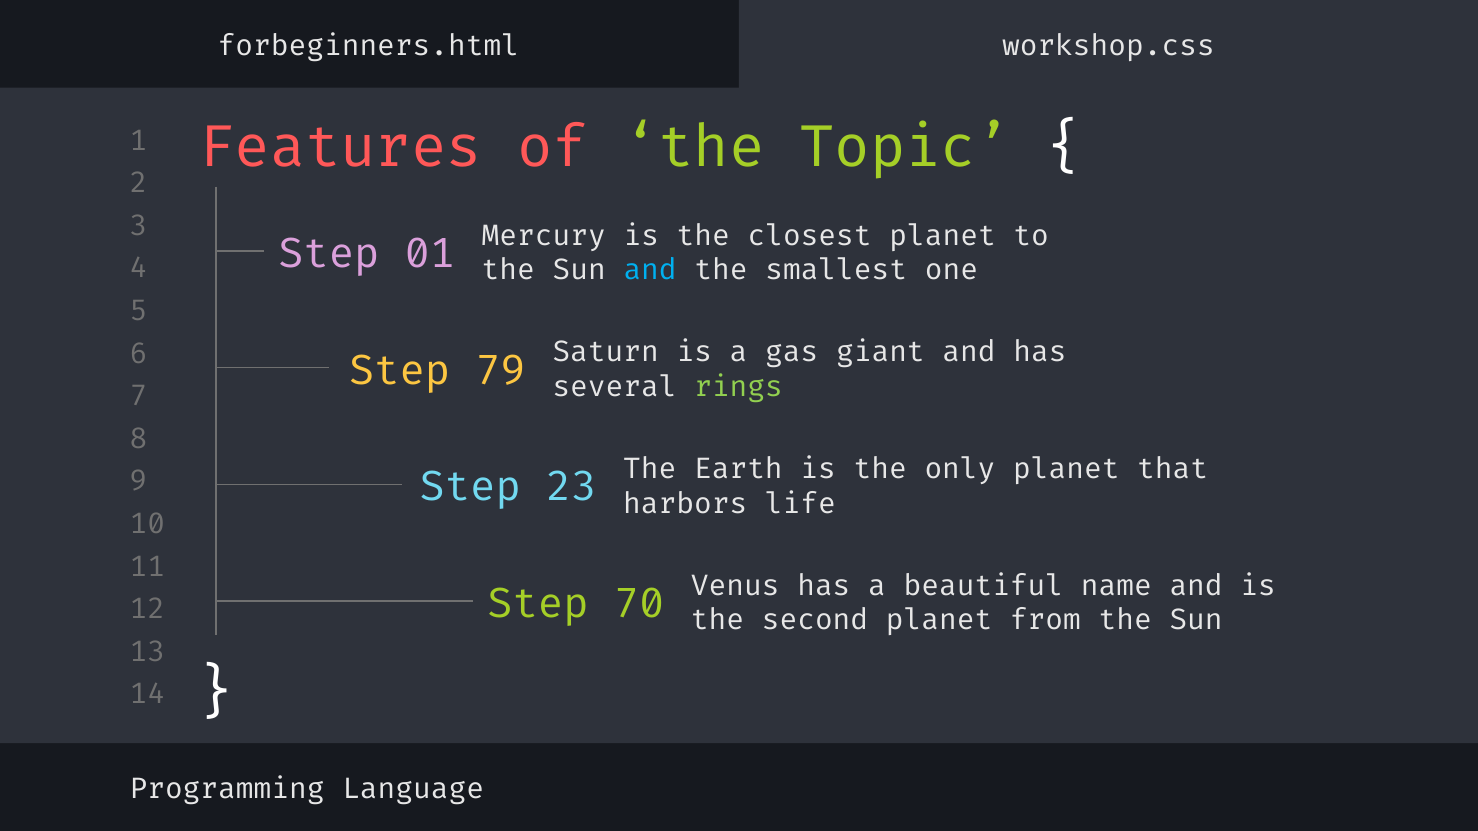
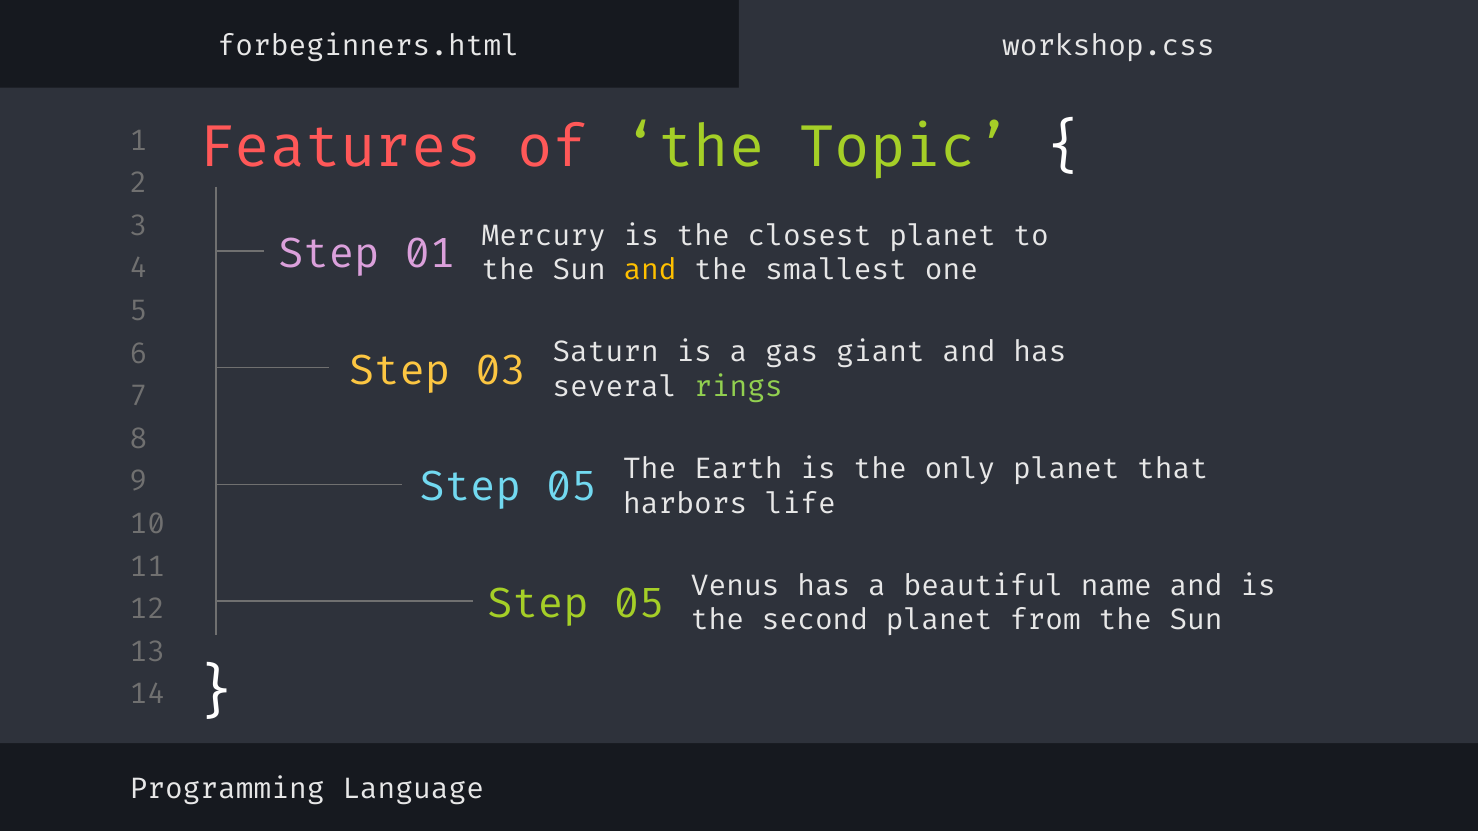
and at (650, 270) colour: light blue -> yellow
79: 79 -> 03
23 at (571, 488): 23 -> 05
70 at (639, 604): 70 -> 05
